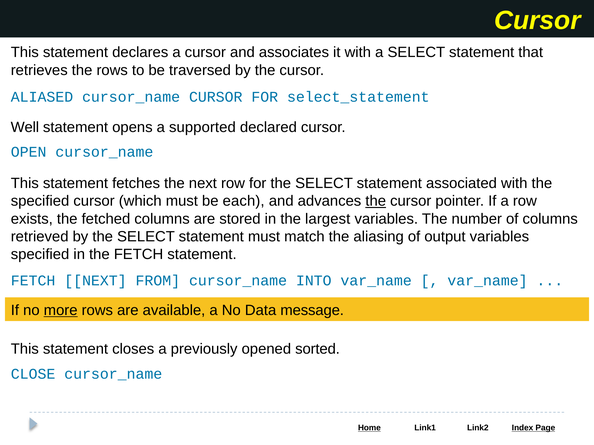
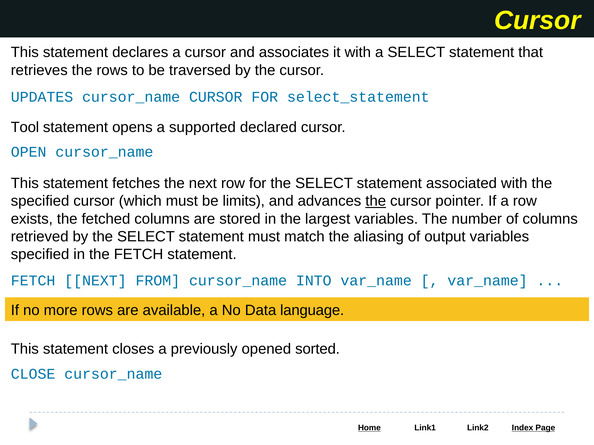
ALIASED: ALIASED -> UPDATES
Well: Well -> Tool
each: each -> limits
more underline: present -> none
message: message -> language
